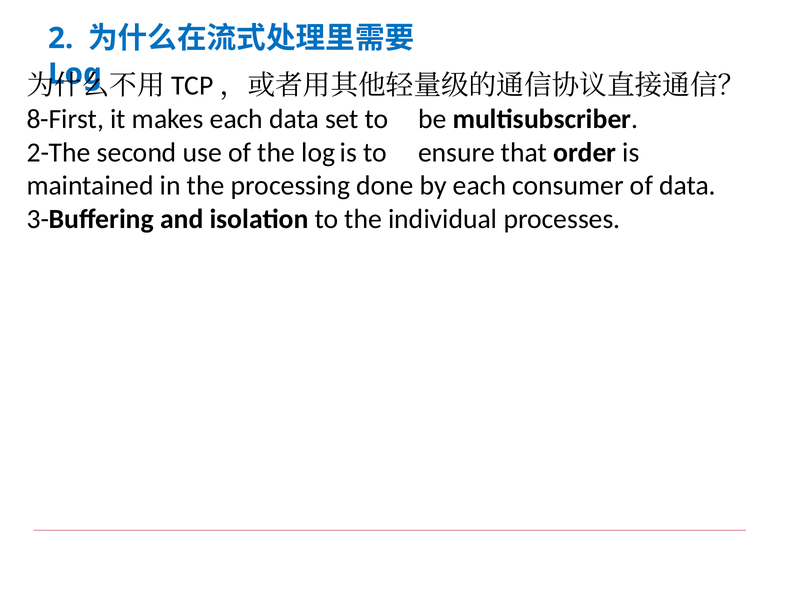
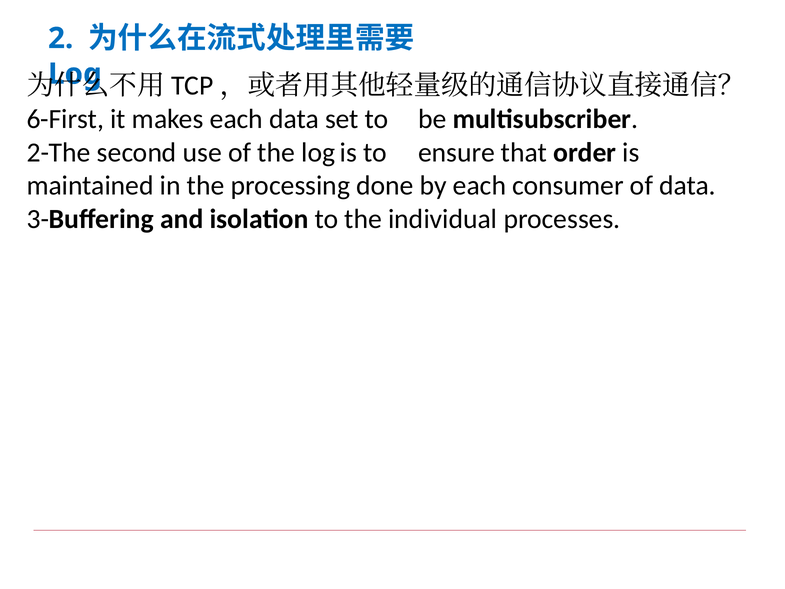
8-First: 8-First -> 6-First
